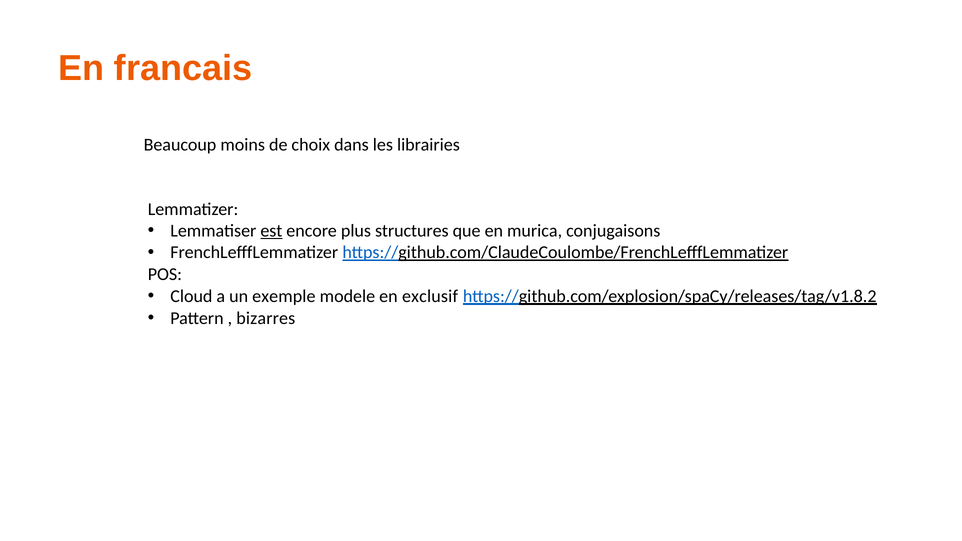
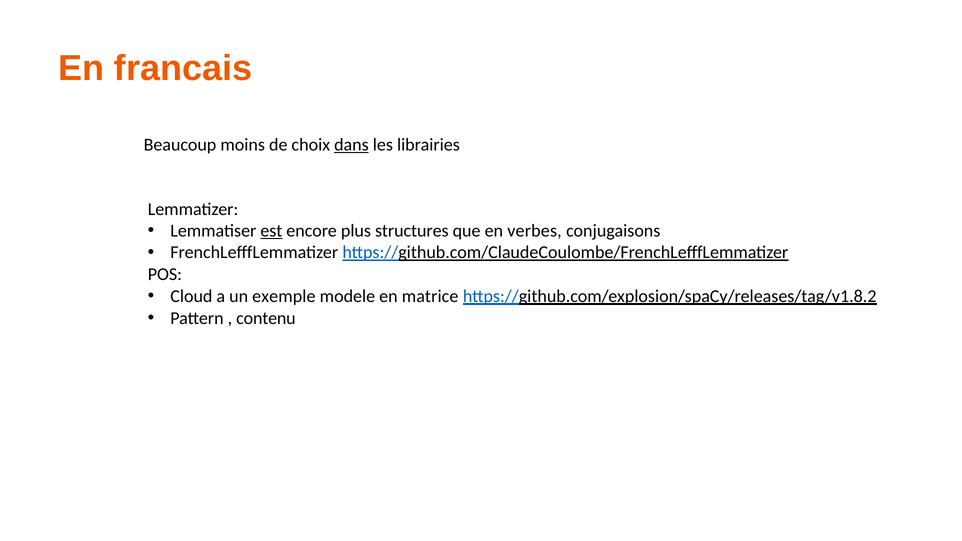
dans underline: none -> present
murica: murica -> verbes
exclusif: exclusif -> matrice
bizarres: bizarres -> contenu
